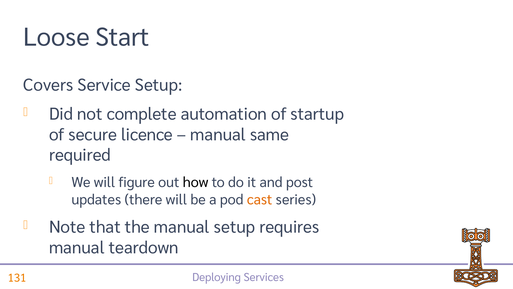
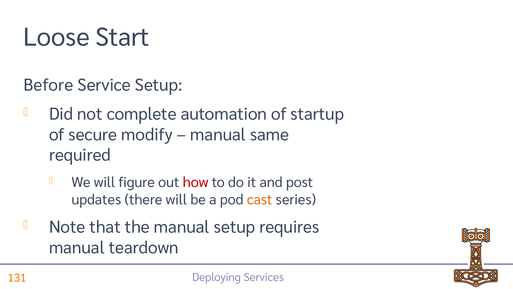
Covers: Covers -> Before
licence: licence -> modify
how colour: black -> red
